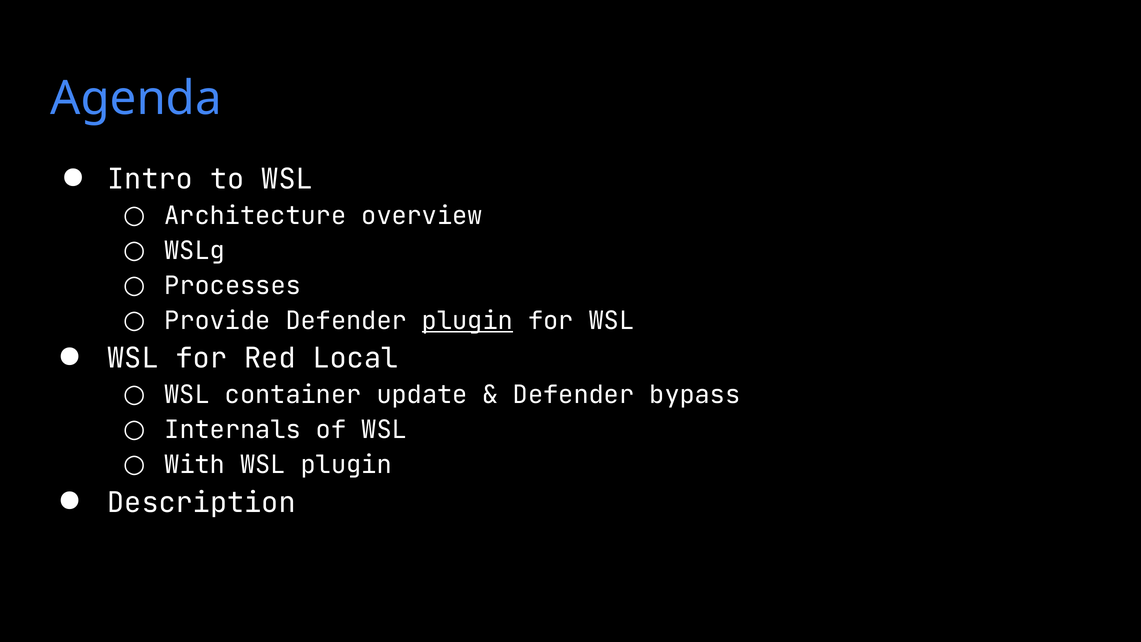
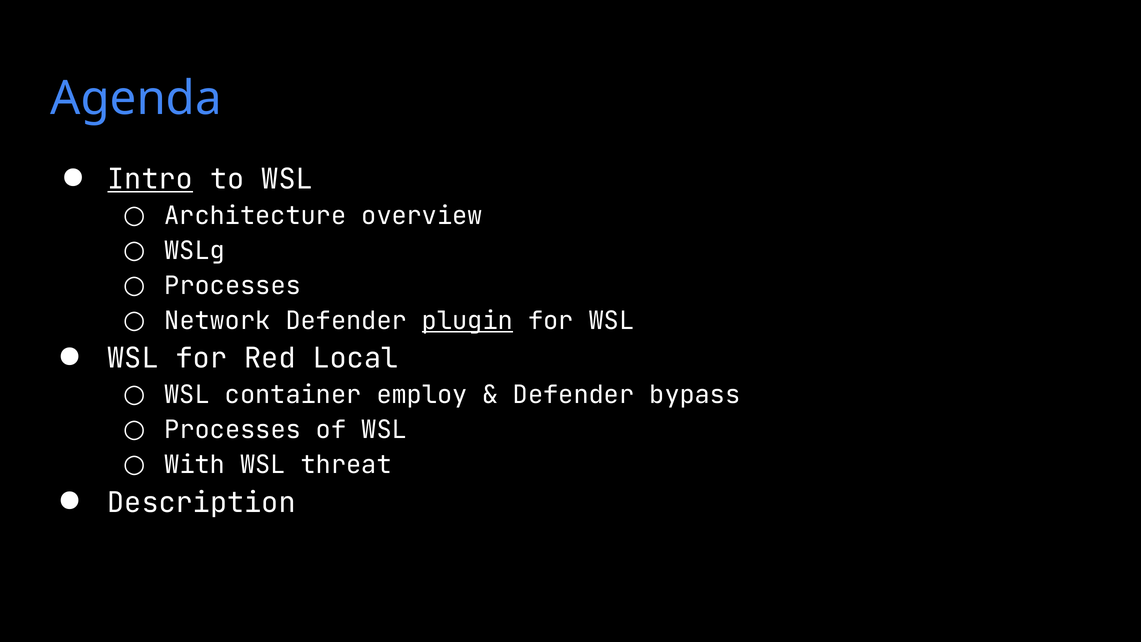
Intro underline: none -> present
Provide: Provide -> Network
update: update -> employ
Internals at (233, 430): Internals -> Processes
WSL plugin: plugin -> threat
